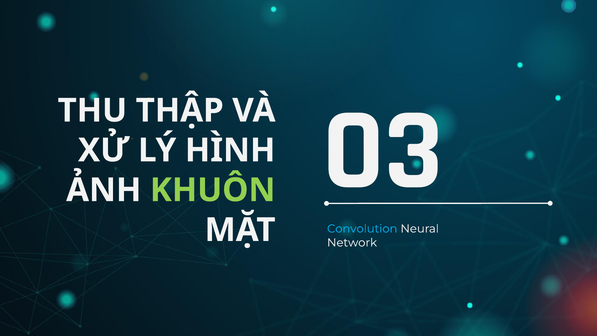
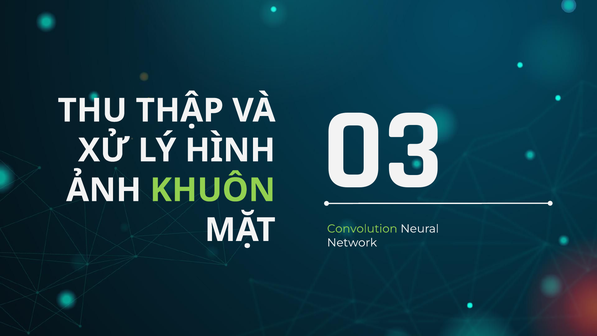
Convolution colour: light blue -> light green
